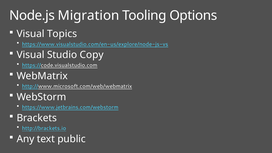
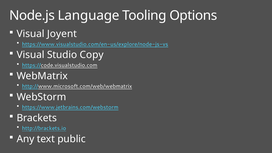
Migration: Migration -> Language
Topics: Topics -> Joyent
